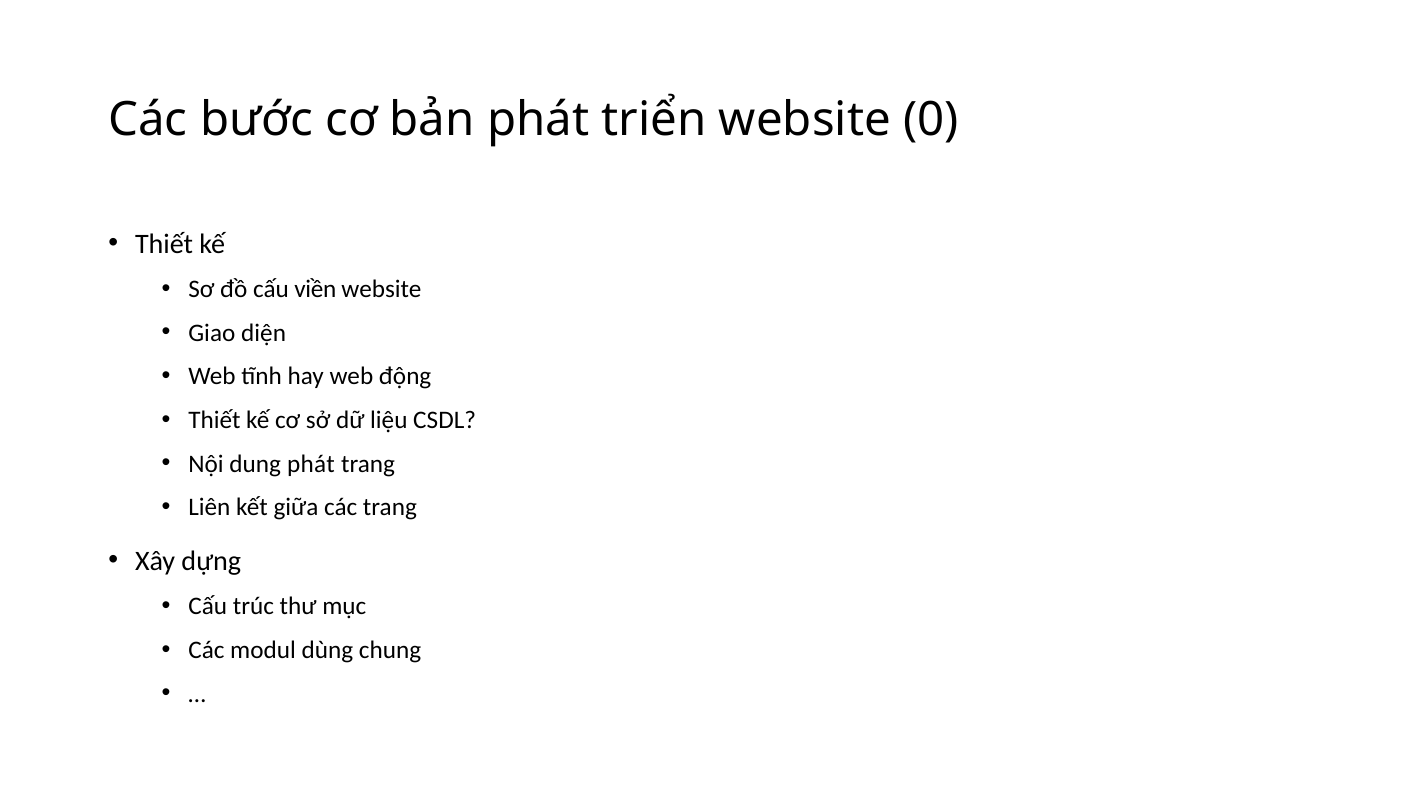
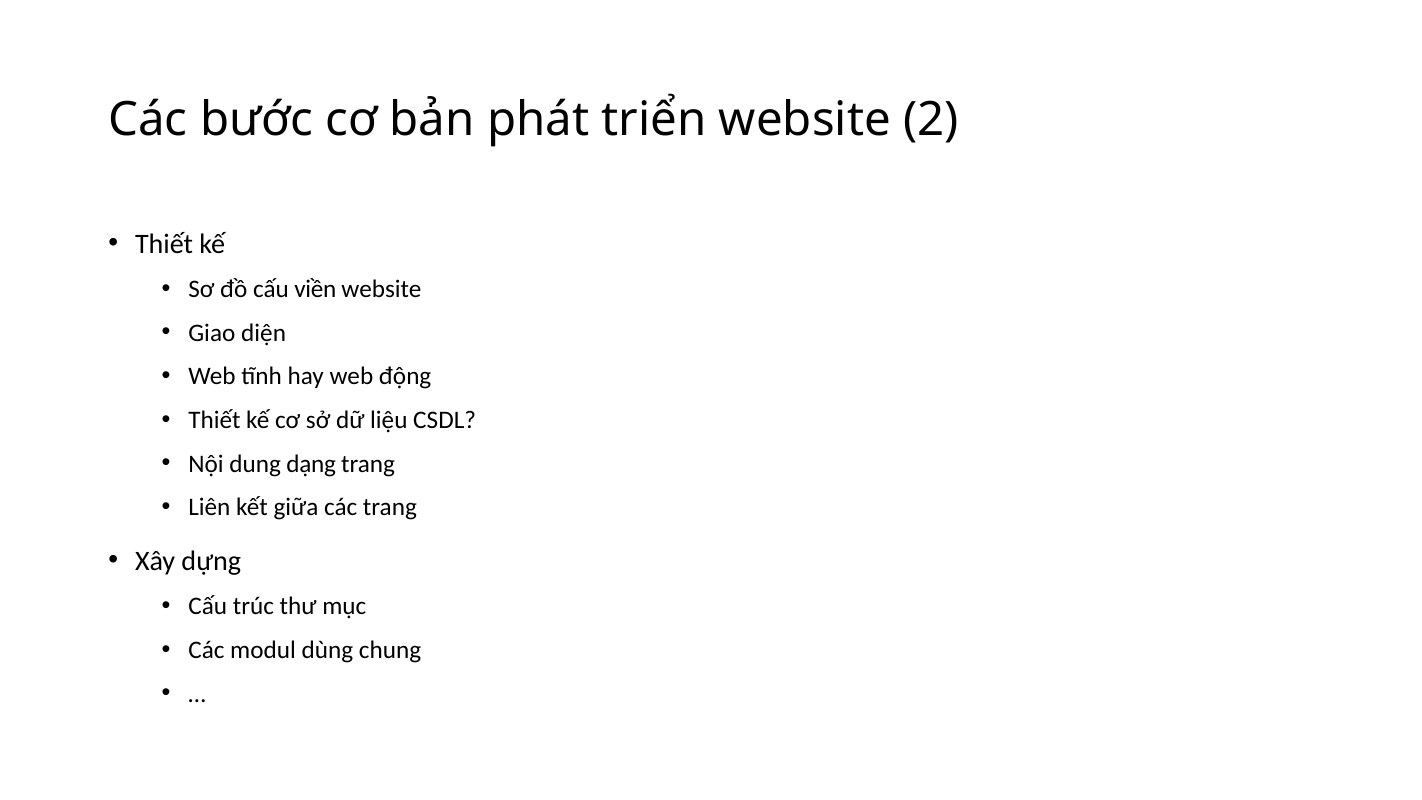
0: 0 -> 2
dung phát: phát -> dạng
